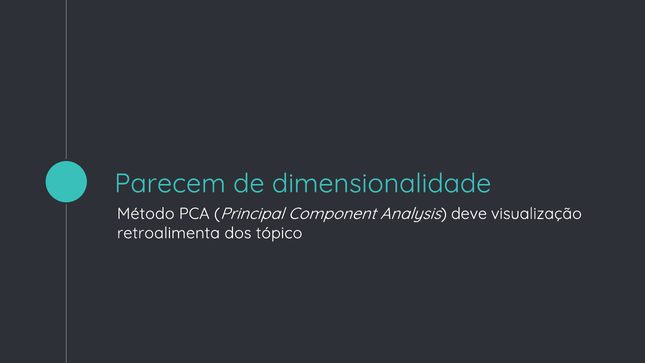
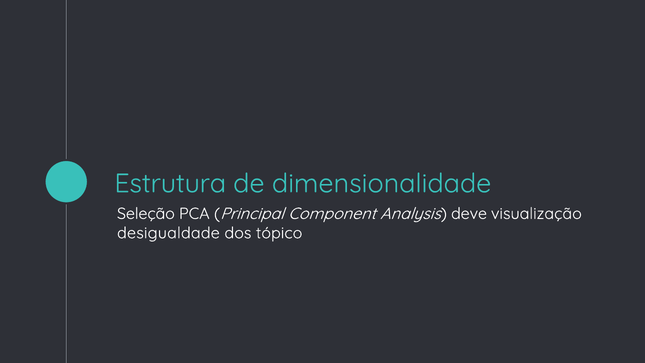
Parecem: Parecem -> Estrutura
Método: Método -> Seleção
retroalimenta: retroalimenta -> desigualdade
